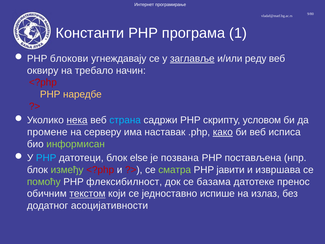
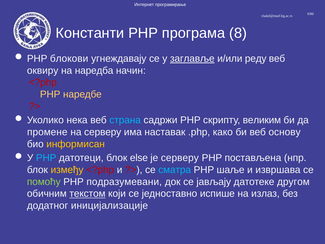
1: 1 -> 8
требало: требало -> наредба
нека underline: present -> none
условом: условом -> великим
како underline: present -> none
исписа: исписа -> основу
информисан colour: light green -> yellow
је позвана: позвана -> серверу
између colour: light green -> yellow
сматра colour: light green -> light blue
јавити: јавити -> шаље
флексибилност: флексибилност -> подразумевани
базама: базама -> јављају
пренос: пренос -> другом
асоцијативности: асоцијативности -> иницијализације
